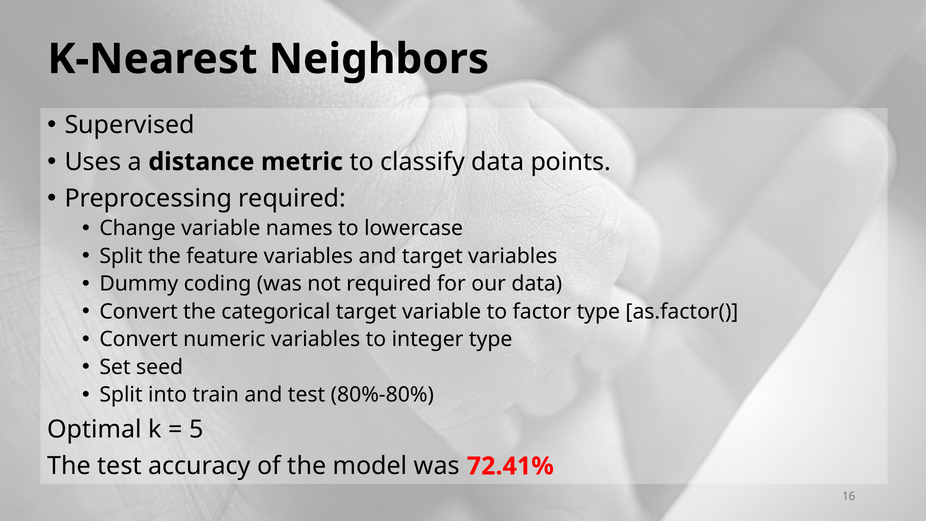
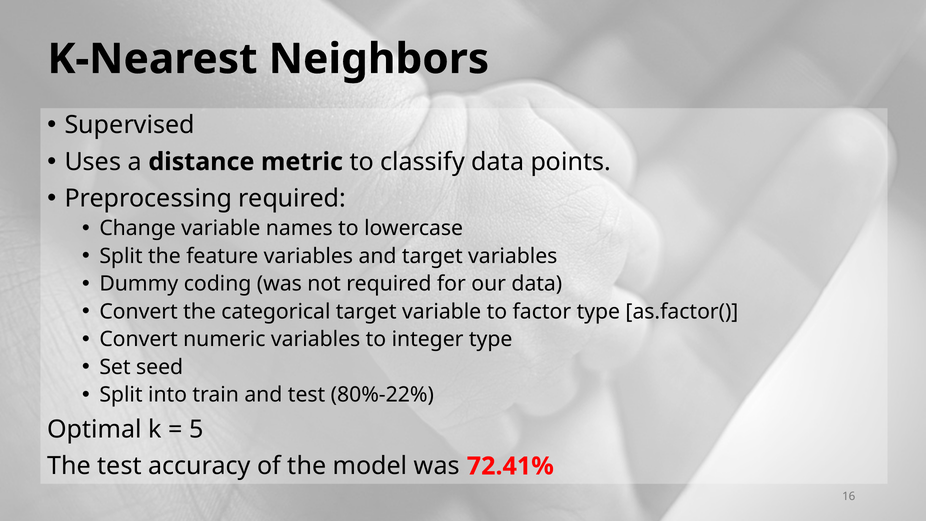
80%-80%: 80%-80% -> 80%-22%
